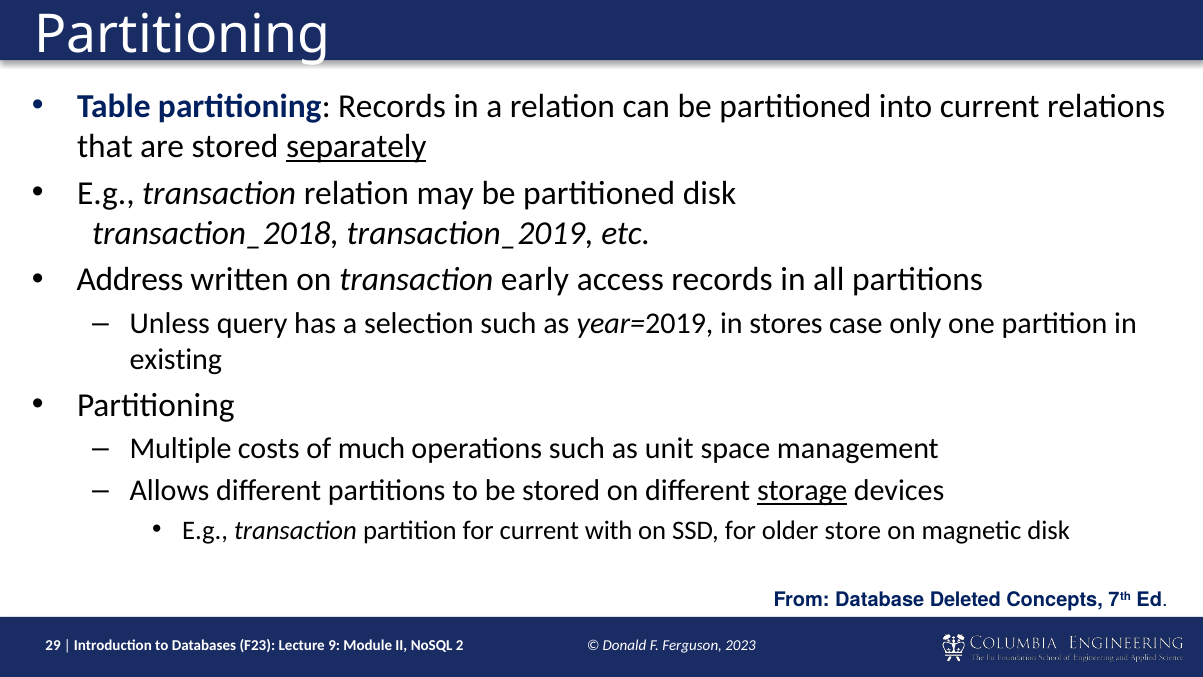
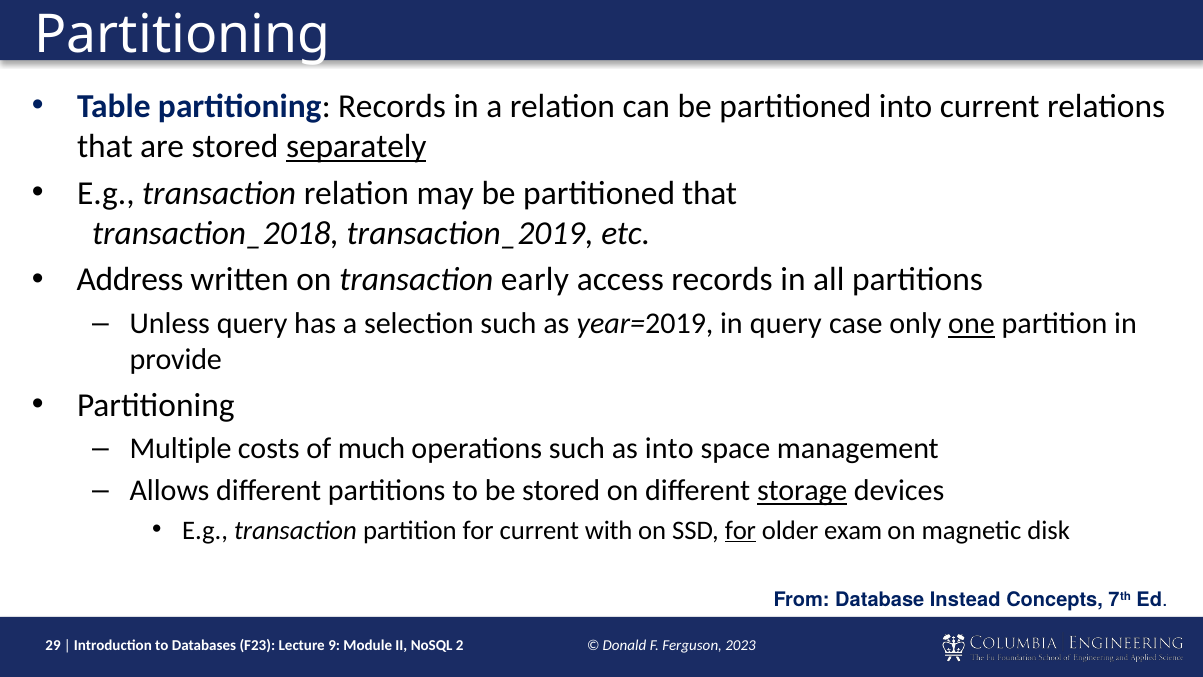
partitioned disk: disk -> that
in stores: stores -> query
one underline: none -> present
existing: existing -> provide
as unit: unit -> into
for at (740, 530) underline: none -> present
store: store -> exam
Deleted: Deleted -> Instead
